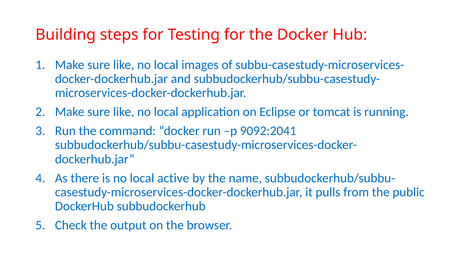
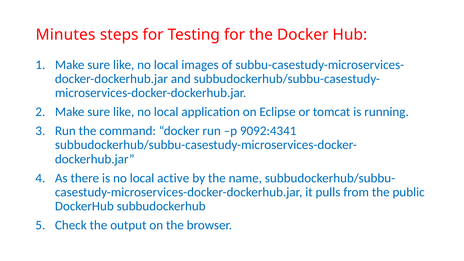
Building: Building -> Minutes
9092:2041: 9092:2041 -> 9092:4341
